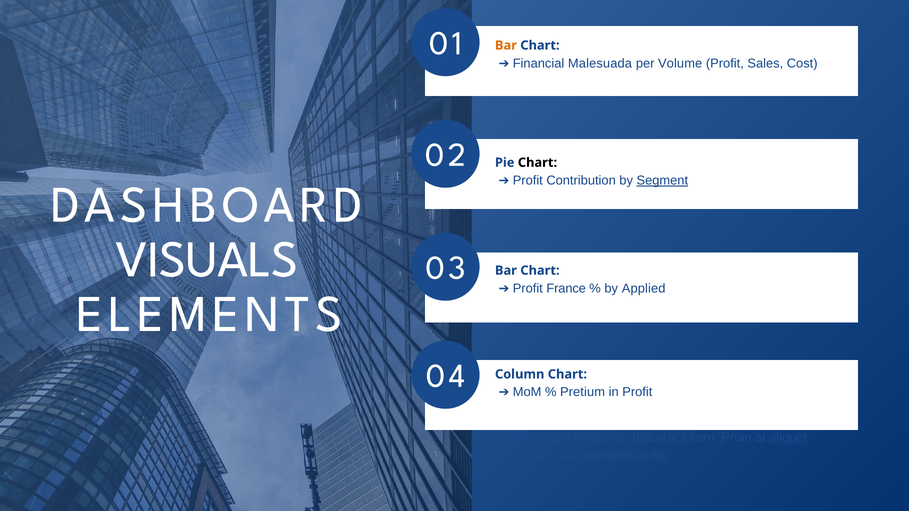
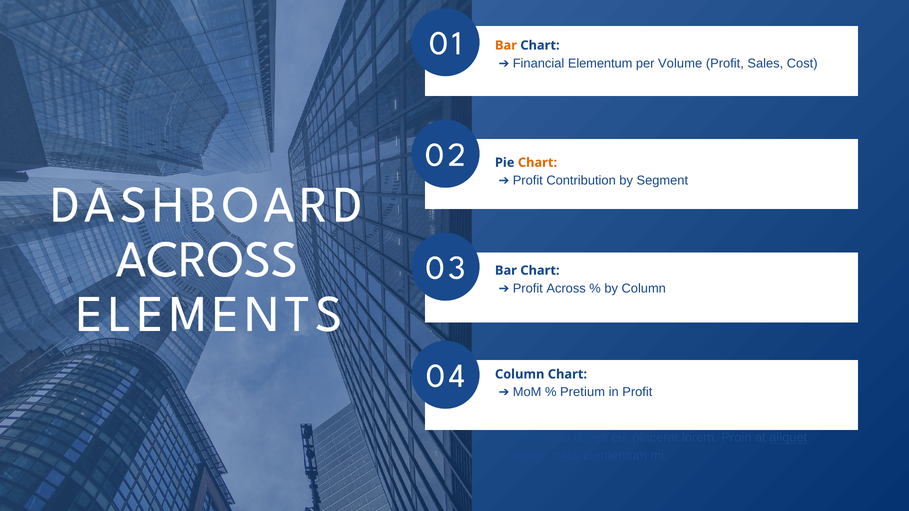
Financial Malesuada: Malesuada -> Elementum
Chart at (537, 163) colour: black -> orange
Segment underline: present -> none
VISUALS at (207, 260): VISUALS -> ACROSS
Profit France: France -> Across
by Applied: Applied -> Column
